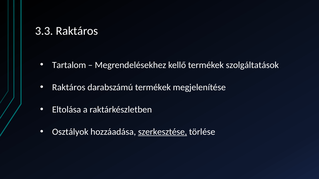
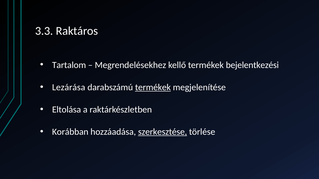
szolgáltatások: szolgáltatások -> bejelentkezési
Raktáros at (69, 87): Raktáros -> Lezárása
termékek at (153, 87) underline: none -> present
Osztályok: Osztályok -> Korábban
